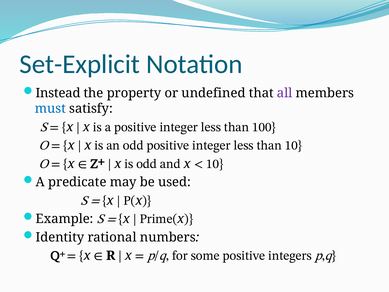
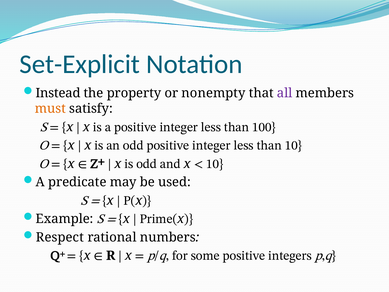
undefined: undefined -> nonempty
must colour: blue -> orange
Identity: Identity -> Respect
